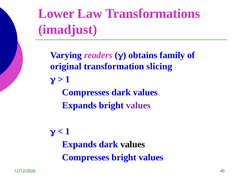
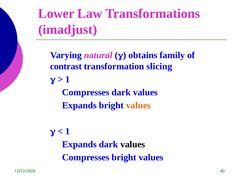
readers: readers -> natural
original: original -> contrast
values at (138, 105) colour: purple -> orange
